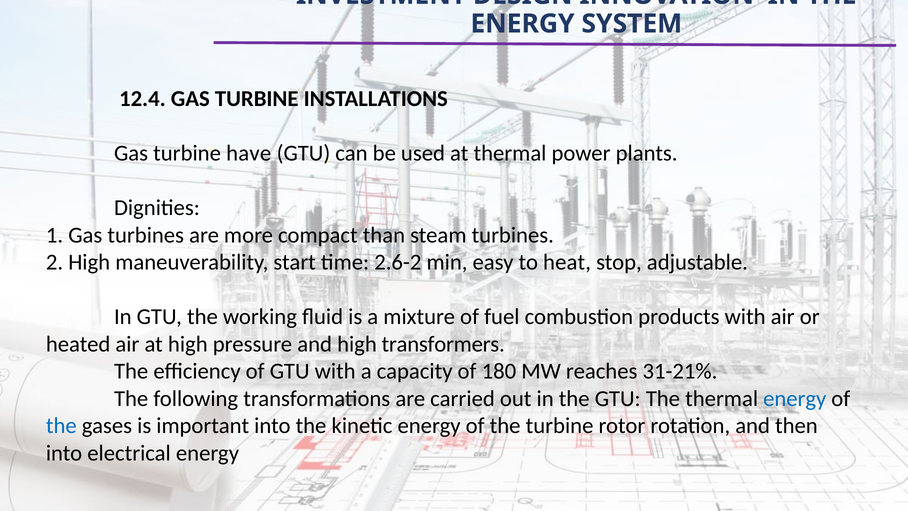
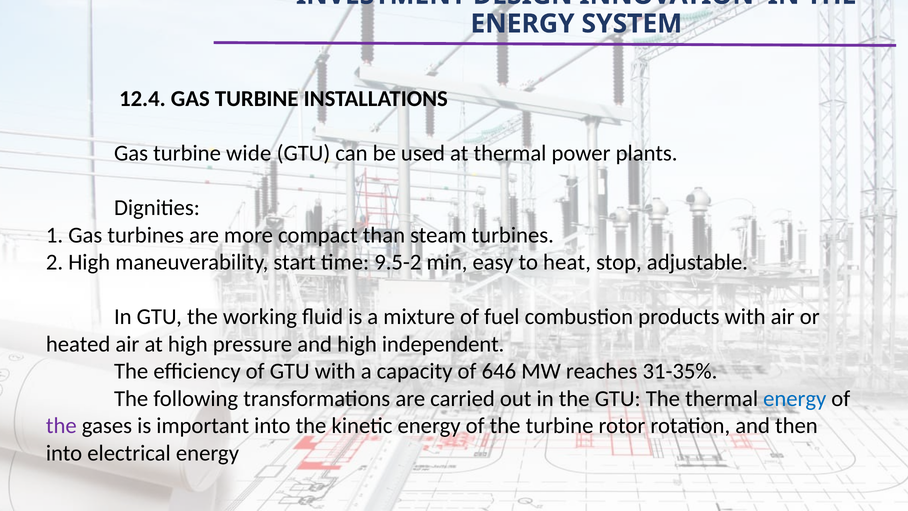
have: have -> wide
2.6-2: 2.6-2 -> 9.5-2
transformers: transformers -> independent
180: 180 -> 646
31-21%: 31-21% -> 31-35%
the at (61, 426) colour: blue -> purple
